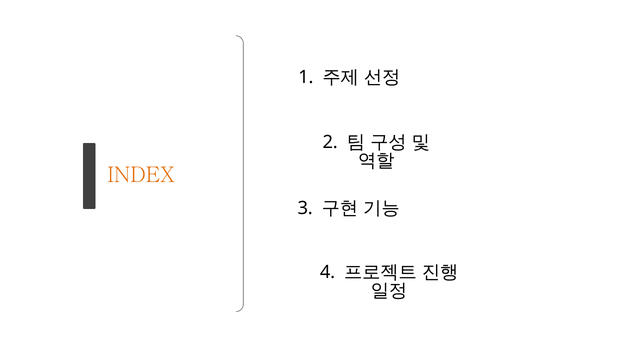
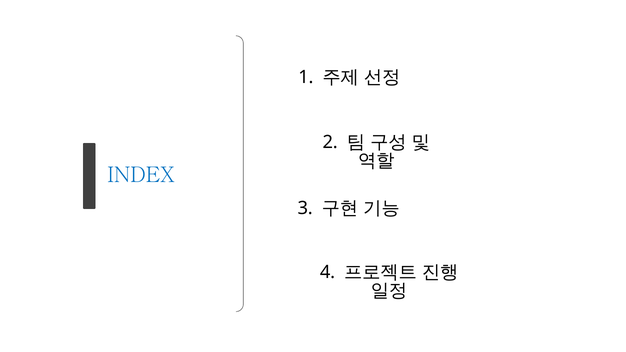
INDEX colour: orange -> blue
